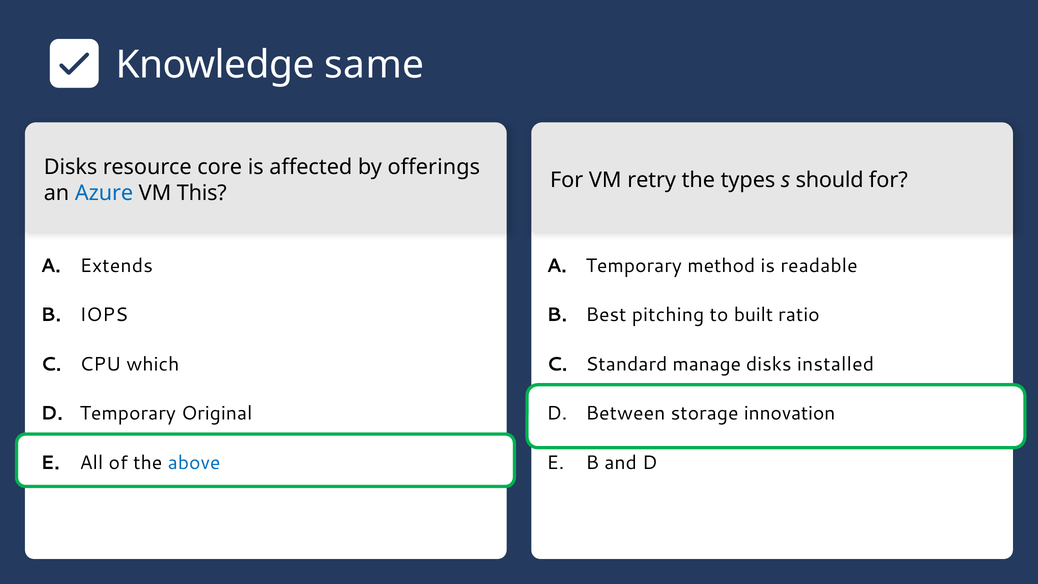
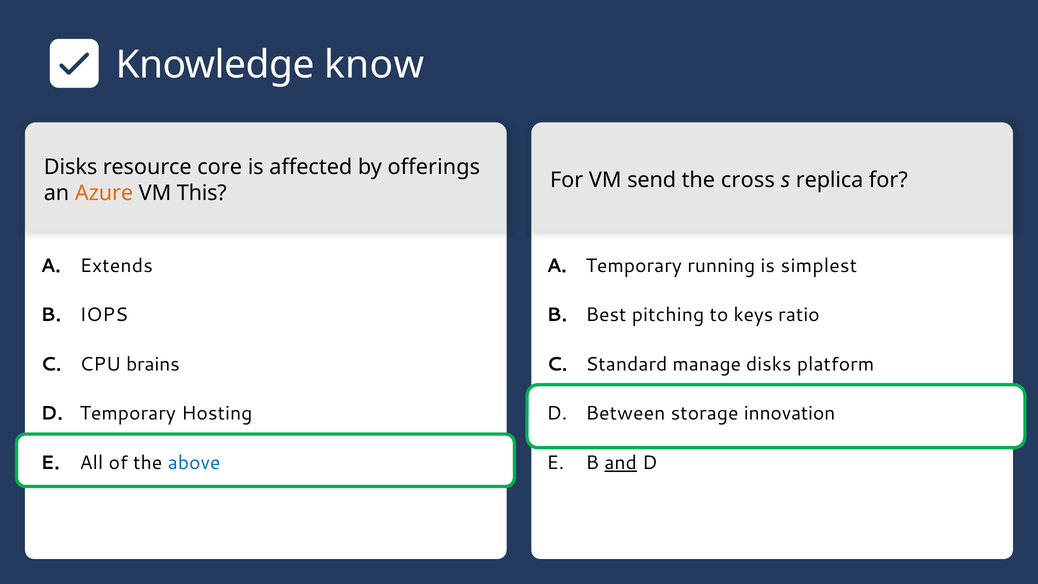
same: same -> know
retry: retry -> send
types: types -> cross
should: should -> replica
Azure colour: blue -> orange
method: method -> running
readable: readable -> simplest
built: built -> keys
which: which -> brains
installed: installed -> platform
Original: Original -> Hosting
and underline: none -> present
